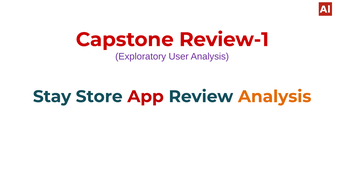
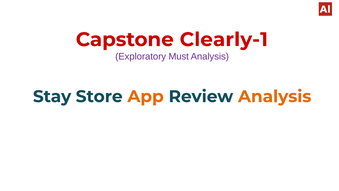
Review-1: Review-1 -> Clearly-1
User: User -> Must
App colour: red -> orange
